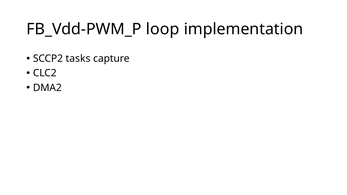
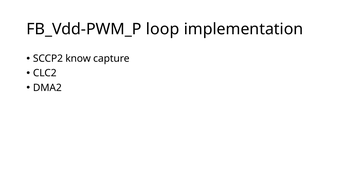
tasks: tasks -> know
